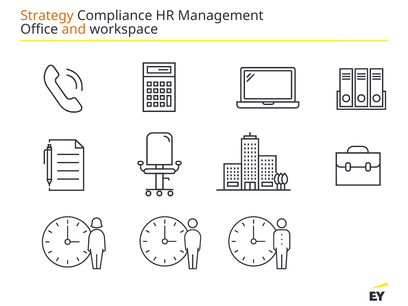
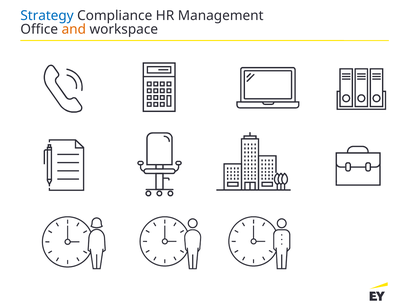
Strategy colour: orange -> blue
